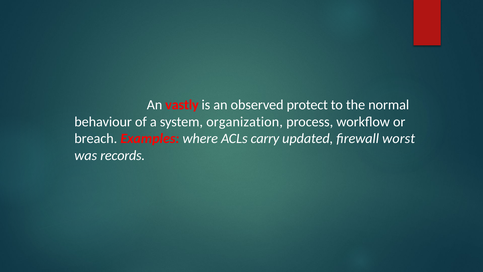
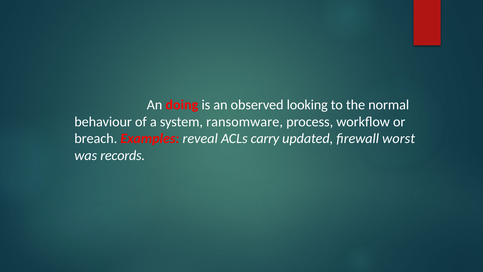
vastly: vastly -> doing
protect: protect -> looking
organization: organization -> ransomware
where: where -> reveal
